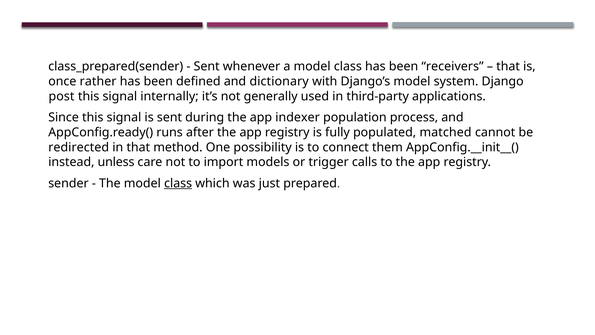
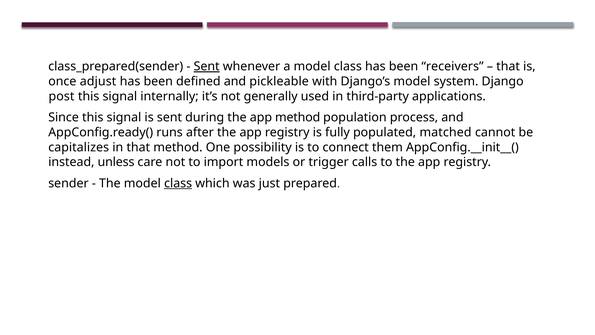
Sent at (207, 66) underline: none -> present
rather: rather -> adjust
dictionary: dictionary -> pickleable
app indexer: indexer -> method
redirected: redirected -> capitalizes
